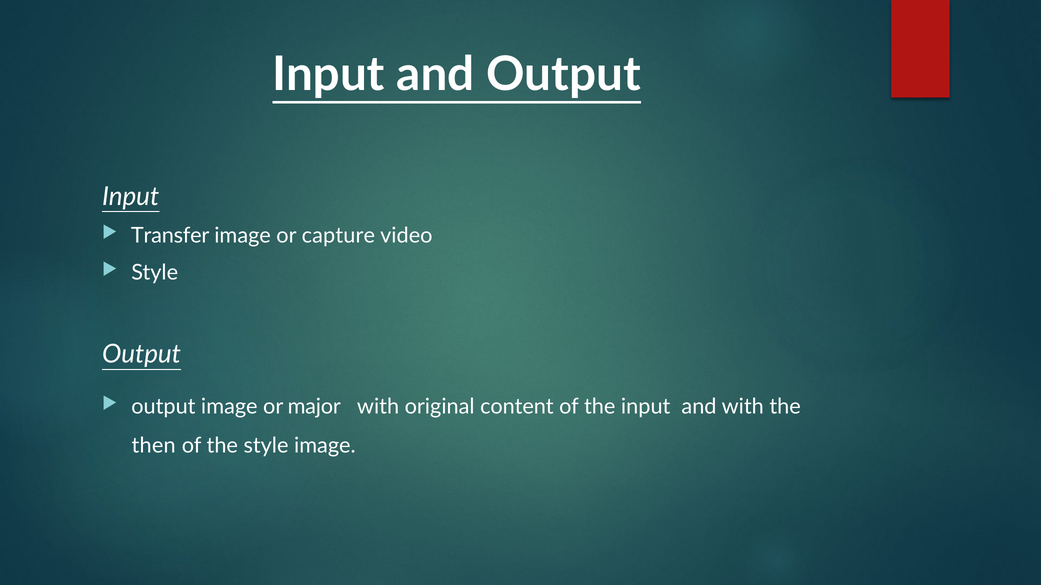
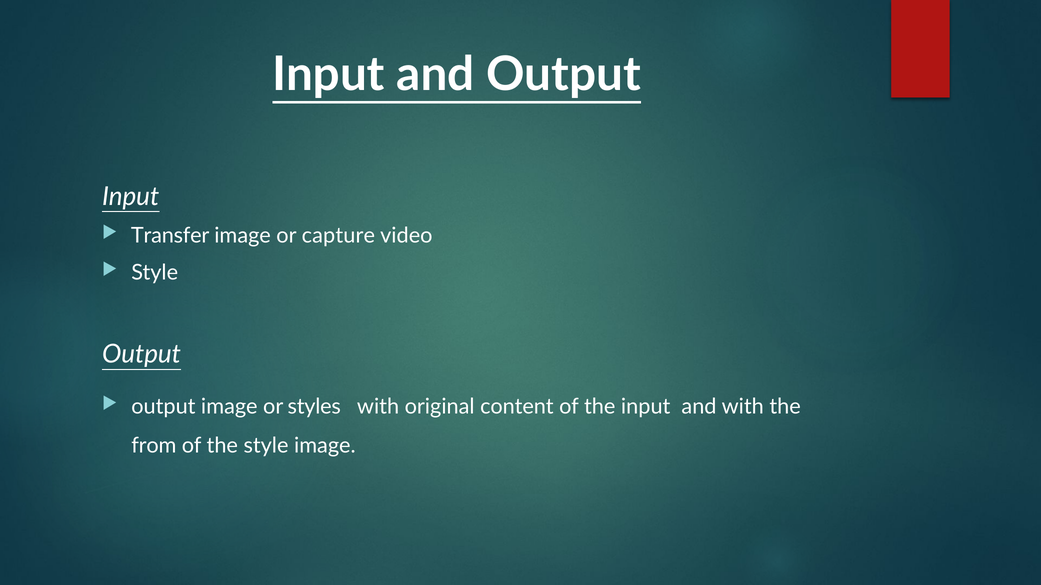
major: major -> styles
then: then -> from
